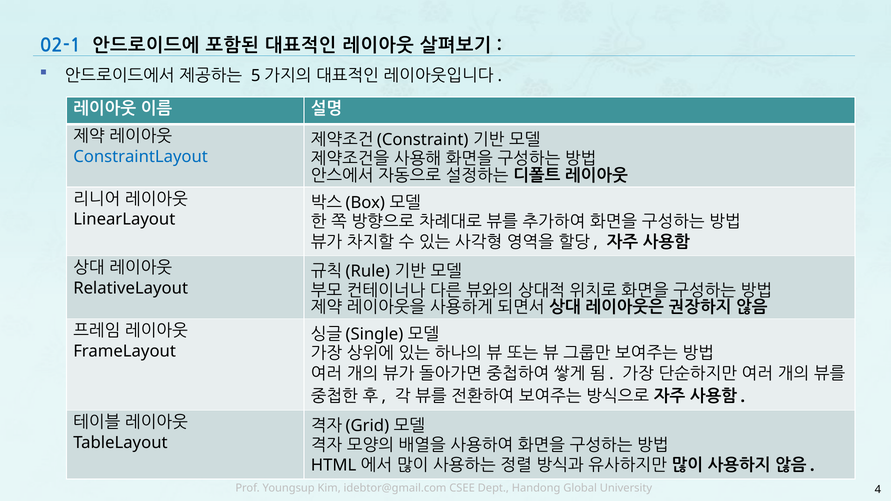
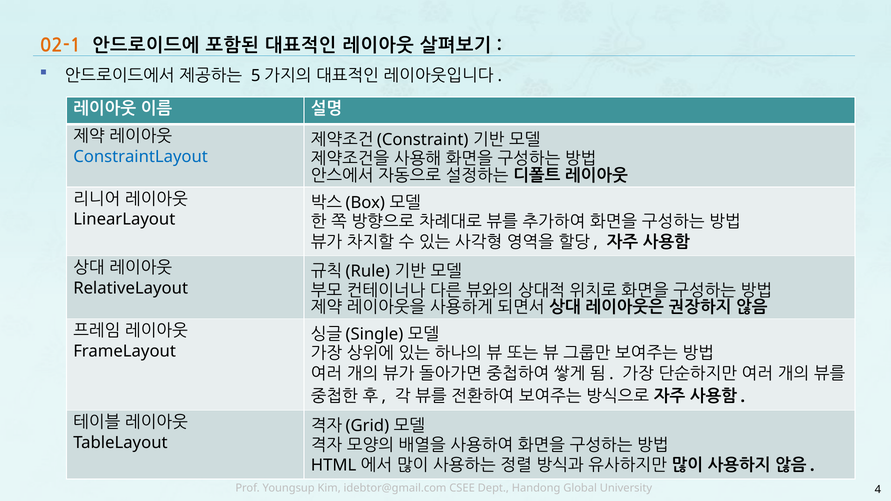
02-1 colour: blue -> orange
